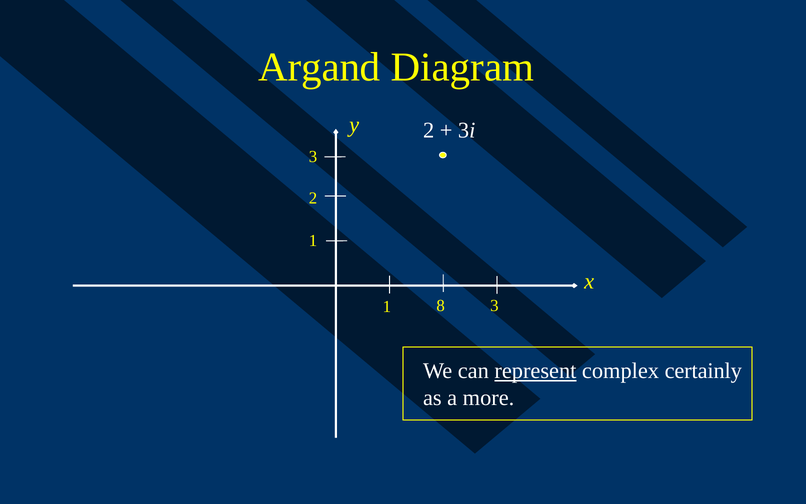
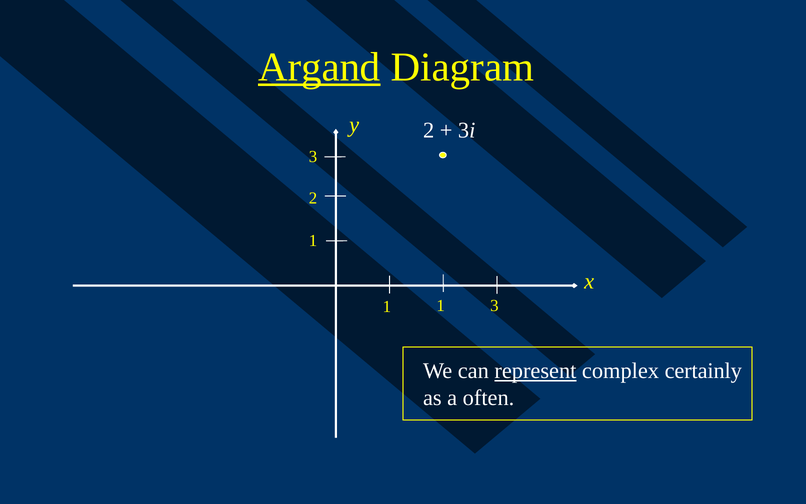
Argand underline: none -> present
1 8: 8 -> 1
more: more -> often
